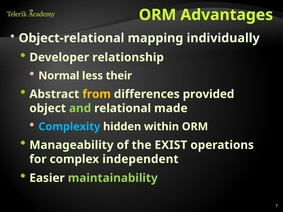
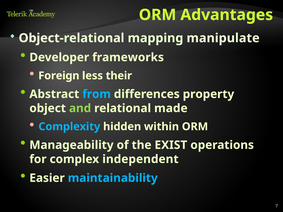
individually: individually -> manipulate
relationship: relationship -> frameworks
Normal: Normal -> Foreign
from colour: yellow -> light blue
provided: provided -> property
maintainability colour: light green -> light blue
